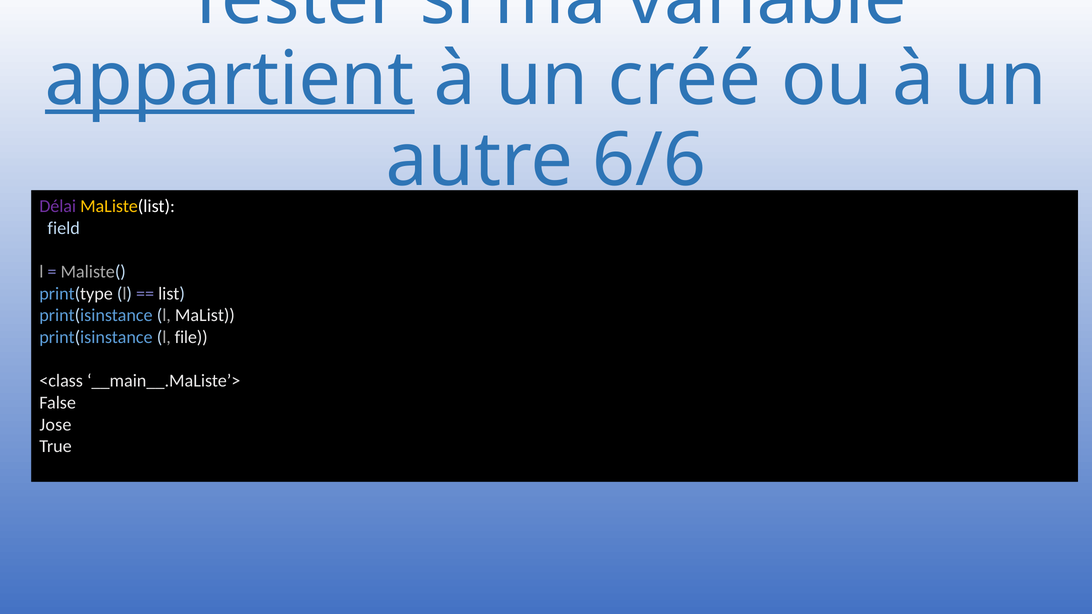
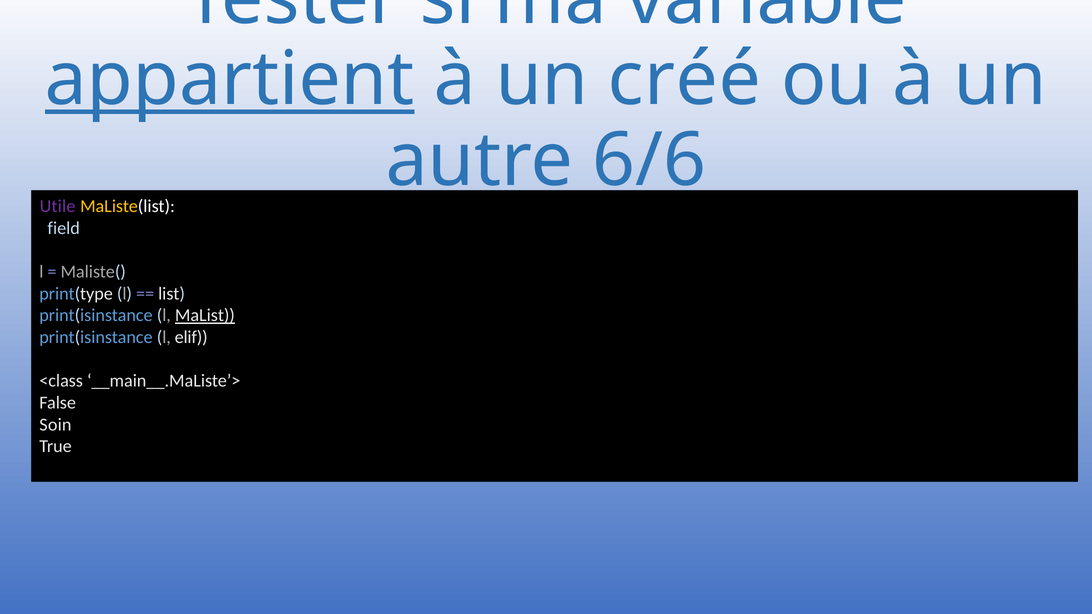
Délai: Délai -> Utile
MaList underline: none -> present
file: file -> elif
Jose: Jose -> Soin
